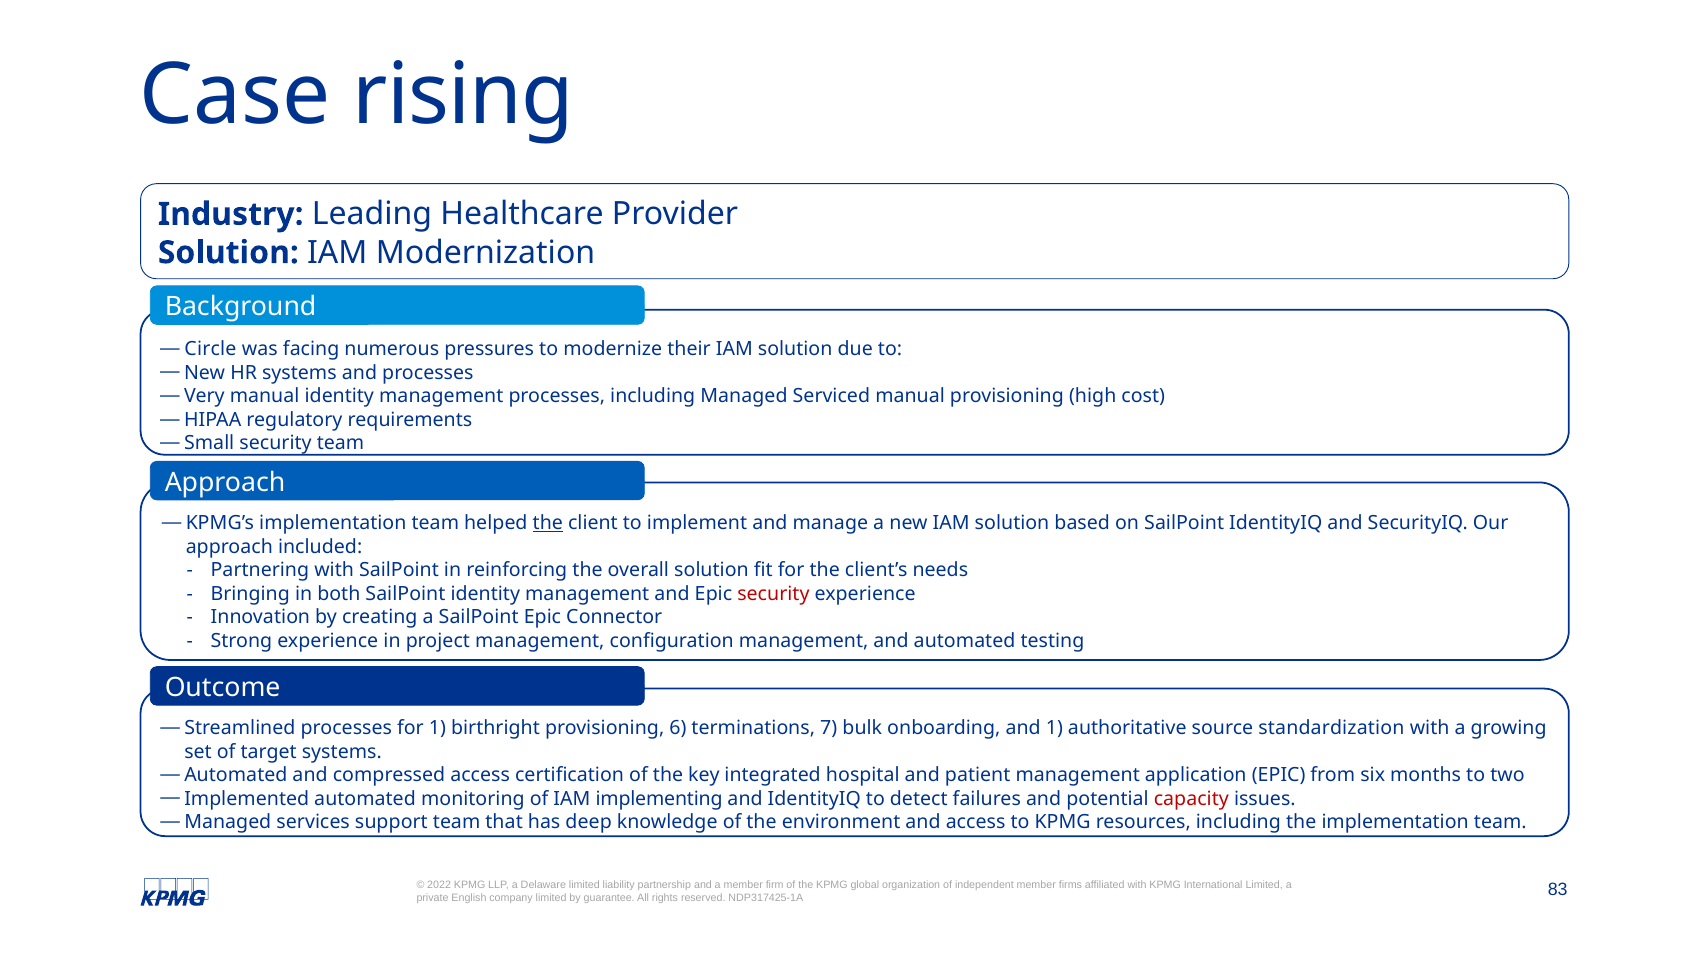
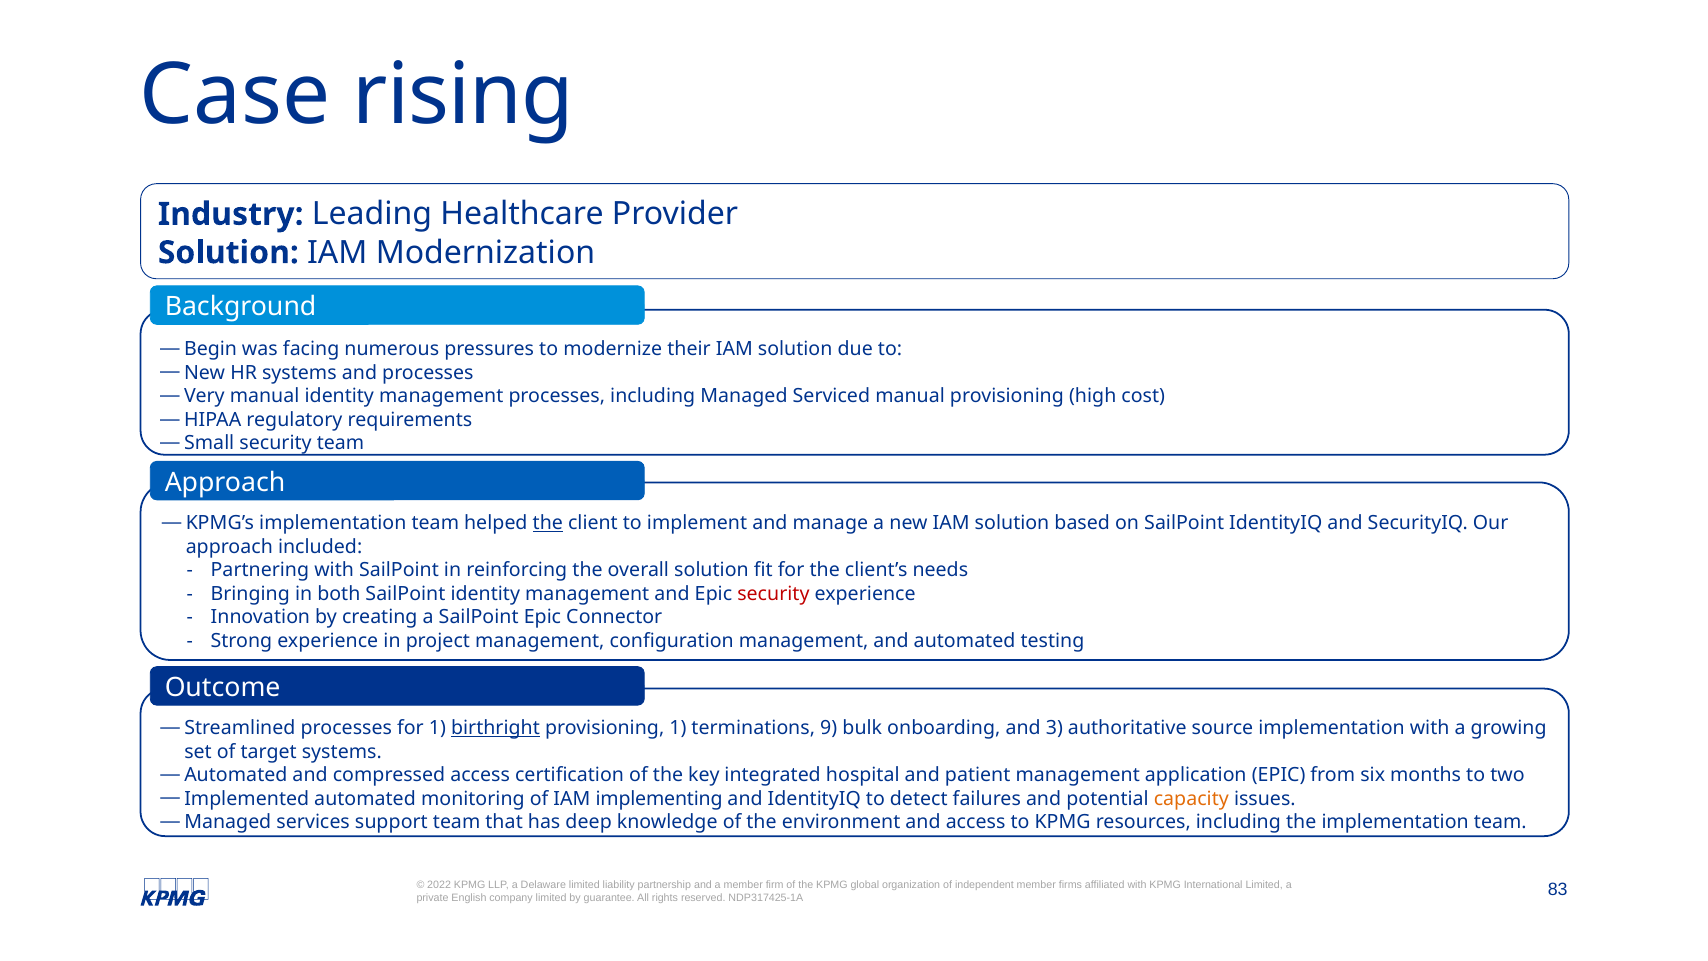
Circle: Circle -> Begin
birthright underline: none -> present
provisioning 6: 6 -> 1
7: 7 -> 9
and 1: 1 -> 3
source standardization: standardization -> implementation
capacity colour: red -> orange
